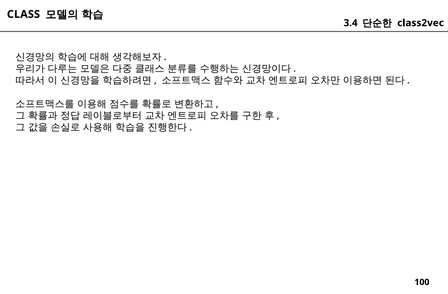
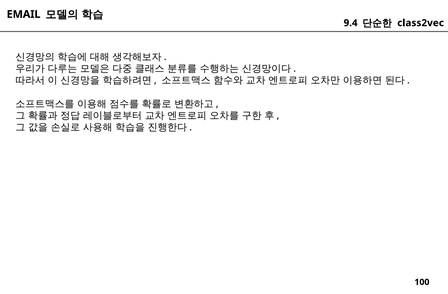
CLASS: CLASS -> EMAIL
3.4: 3.4 -> 9.4
